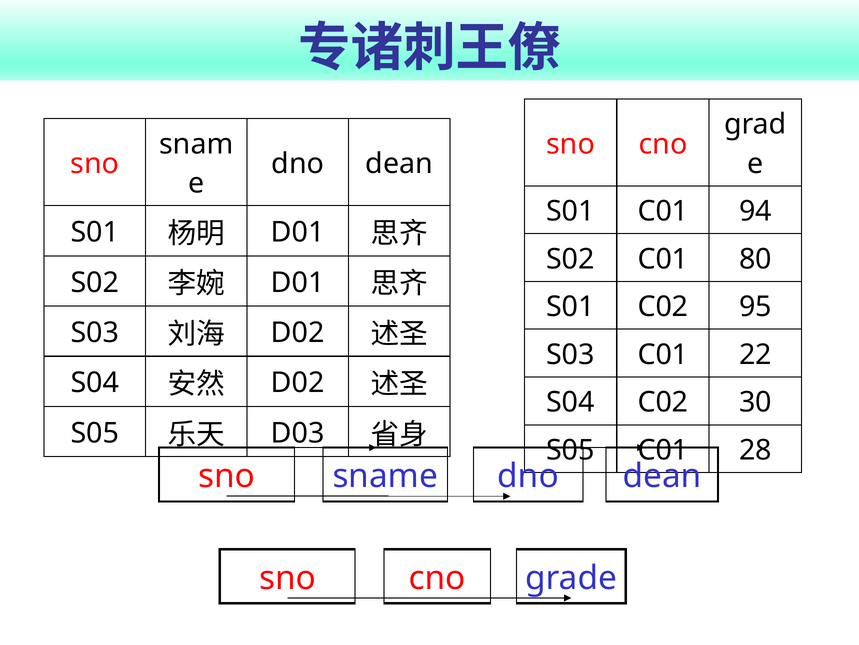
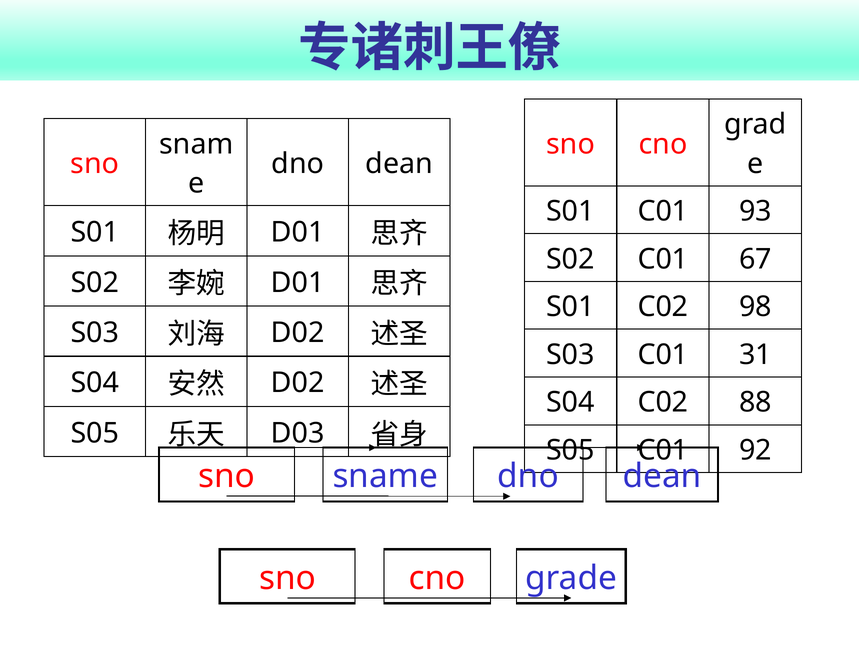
94: 94 -> 93
80: 80 -> 67
95: 95 -> 98
22: 22 -> 31
30: 30 -> 88
28: 28 -> 92
